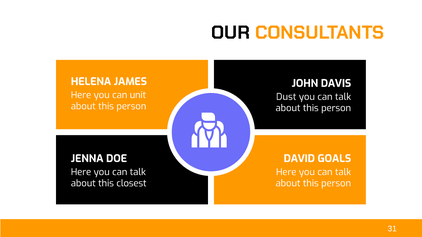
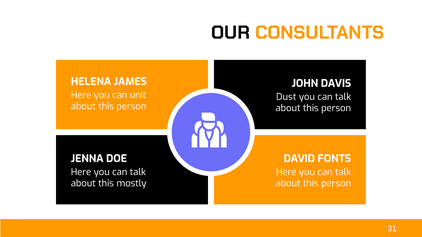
GOALS: GOALS -> FONTS
closest: closest -> mostly
